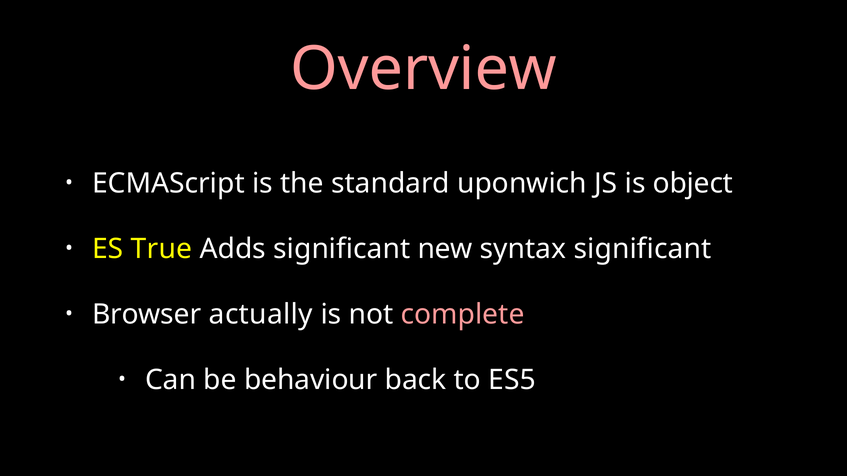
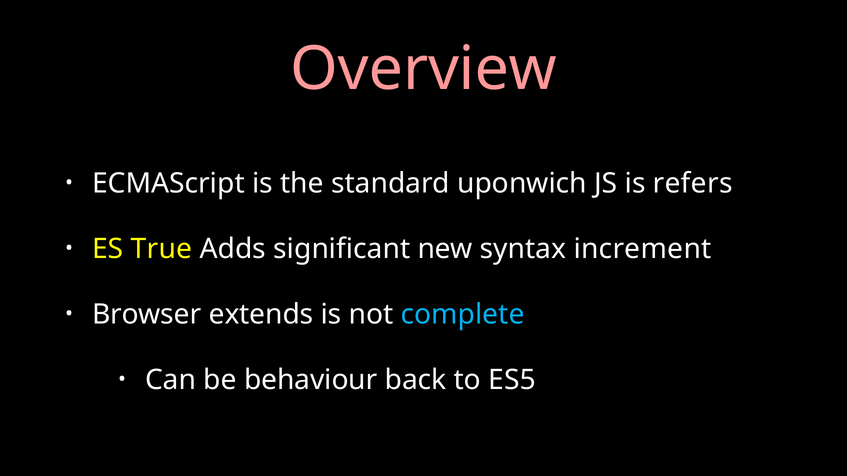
object: object -> refers
syntax significant: significant -> increment
actually: actually -> extends
complete colour: pink -> light blue
